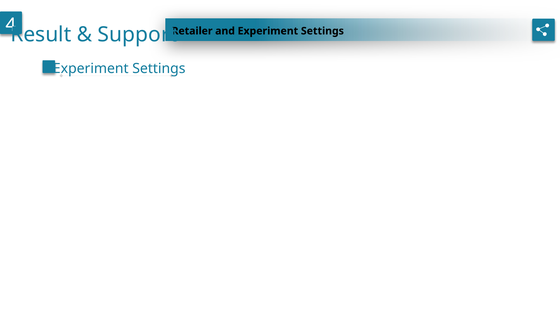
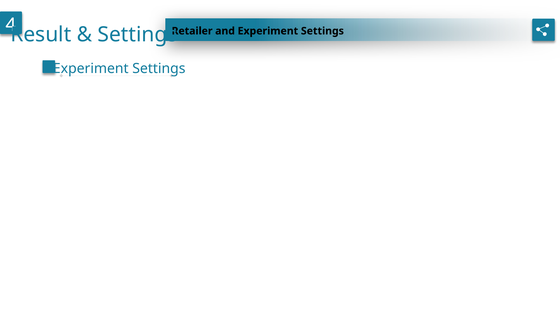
Support at (137, 34): Support -> Settings
